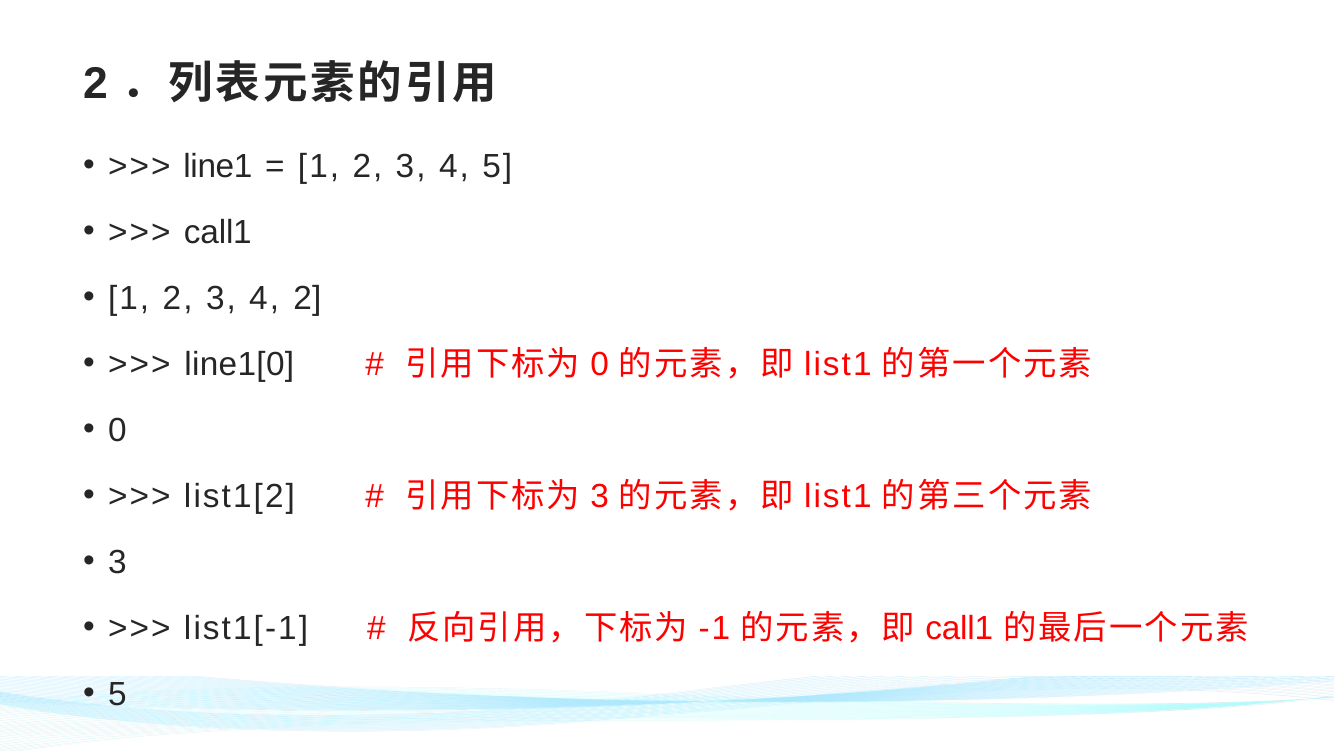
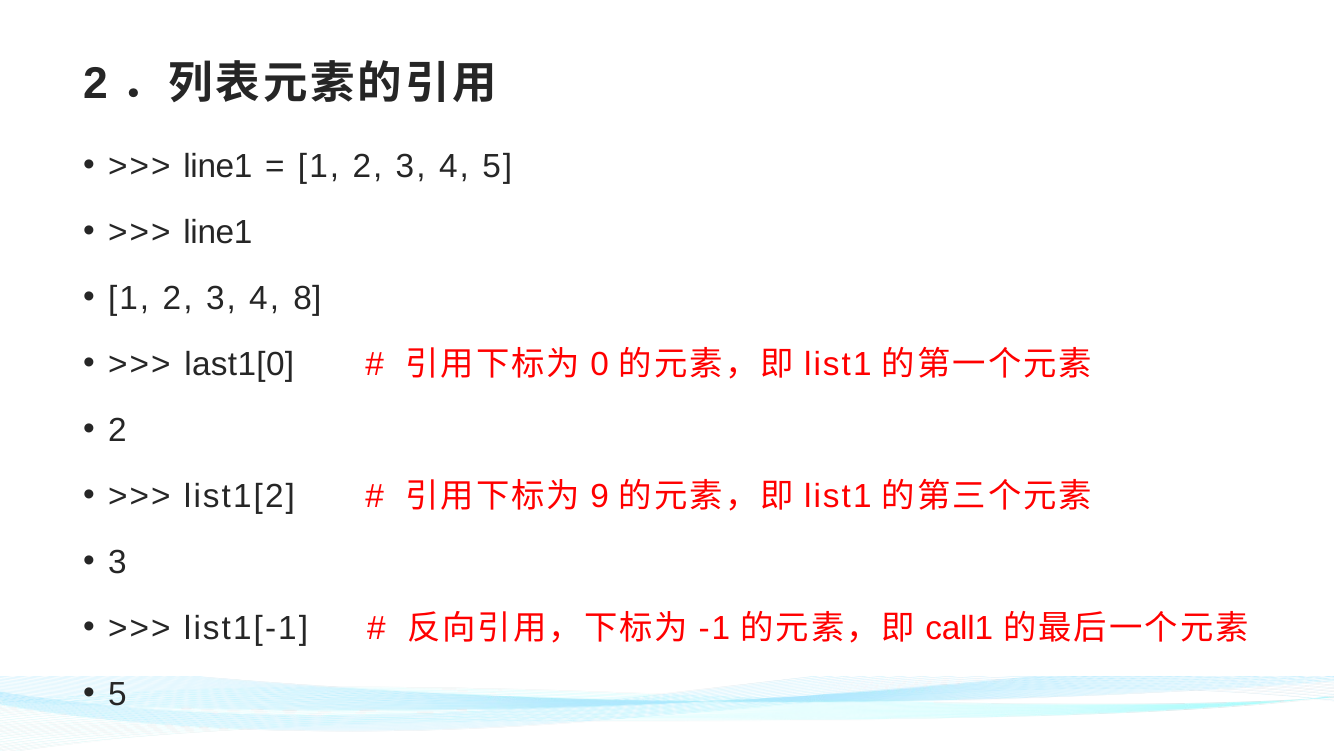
call1 at (218, 232): call1 -> line1
4 2: 2 -> 8
line1[0: line1[0 -> last1[0
0 at (117, 430): 0 -> 2
3 at (600, 496): 3 -> 9
